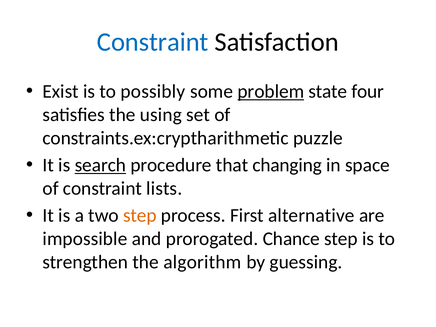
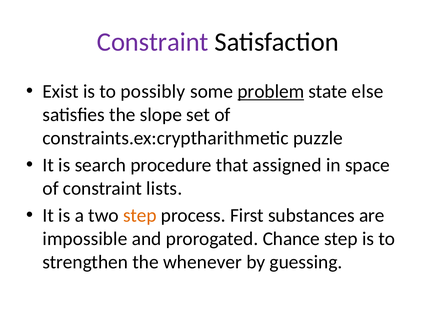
Constraint at (153, 42) colour: blue -> purple
four: four -> else
using: using -> slope
search underline: present -> none
changing: changing -> assigned
alternative: alternative -> substances
algorithm: algorithm -> whenever
